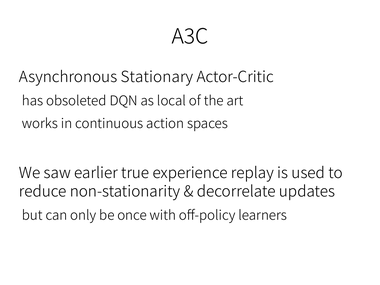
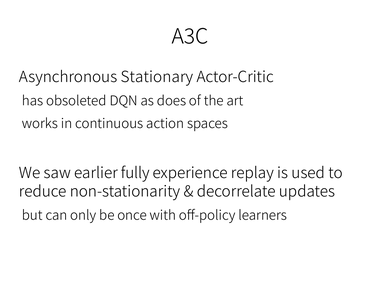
local: local -> does
true: true -> fully
